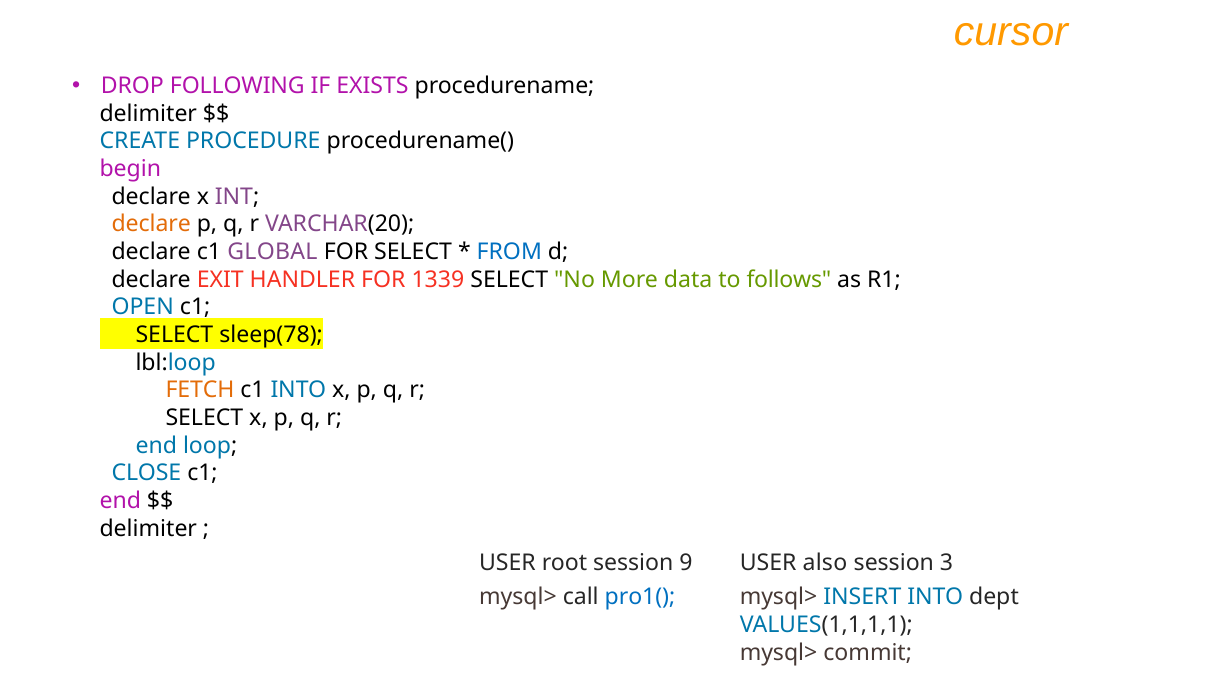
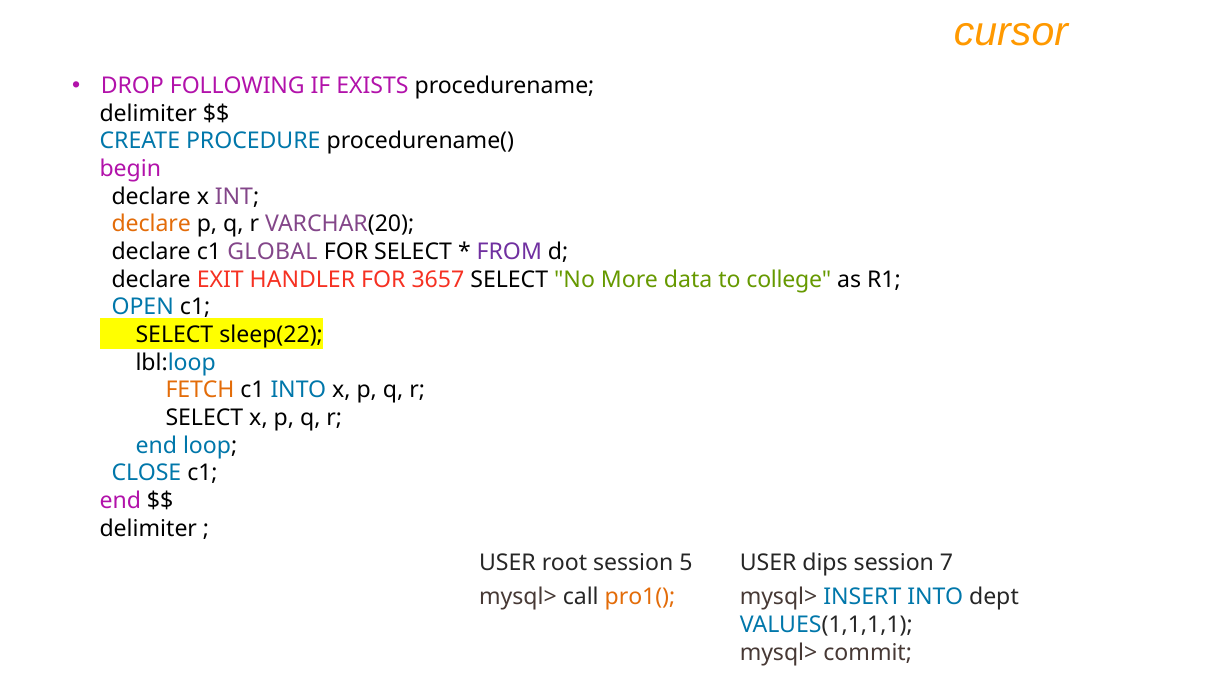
FROM colour: blue -> purple
1339: 1339 -> 3657
follows: follows -> college
sleep(78: sleep(78 -> sleep(22
9: 9 -> 5
also: also -> dips
3: 3 -> 7
pro1( colour: blue -> orange
